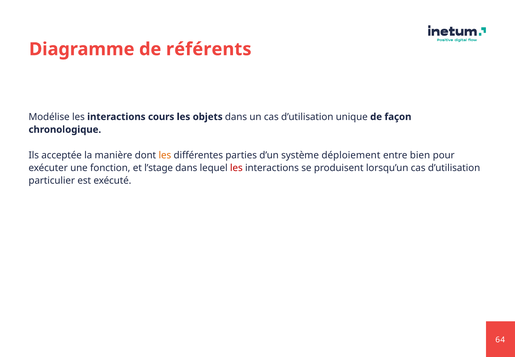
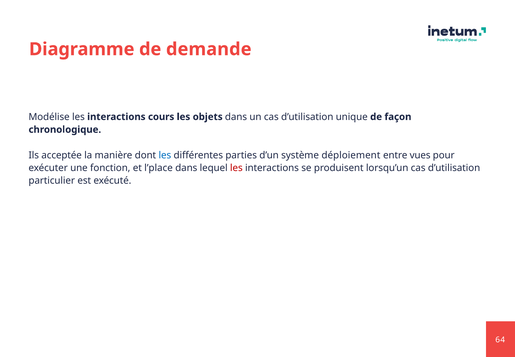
référents: référents -> demande
les at (165, 155) colour: orange -> blue
bien: bien -> vues
l’stage: l’stage -> l’place
